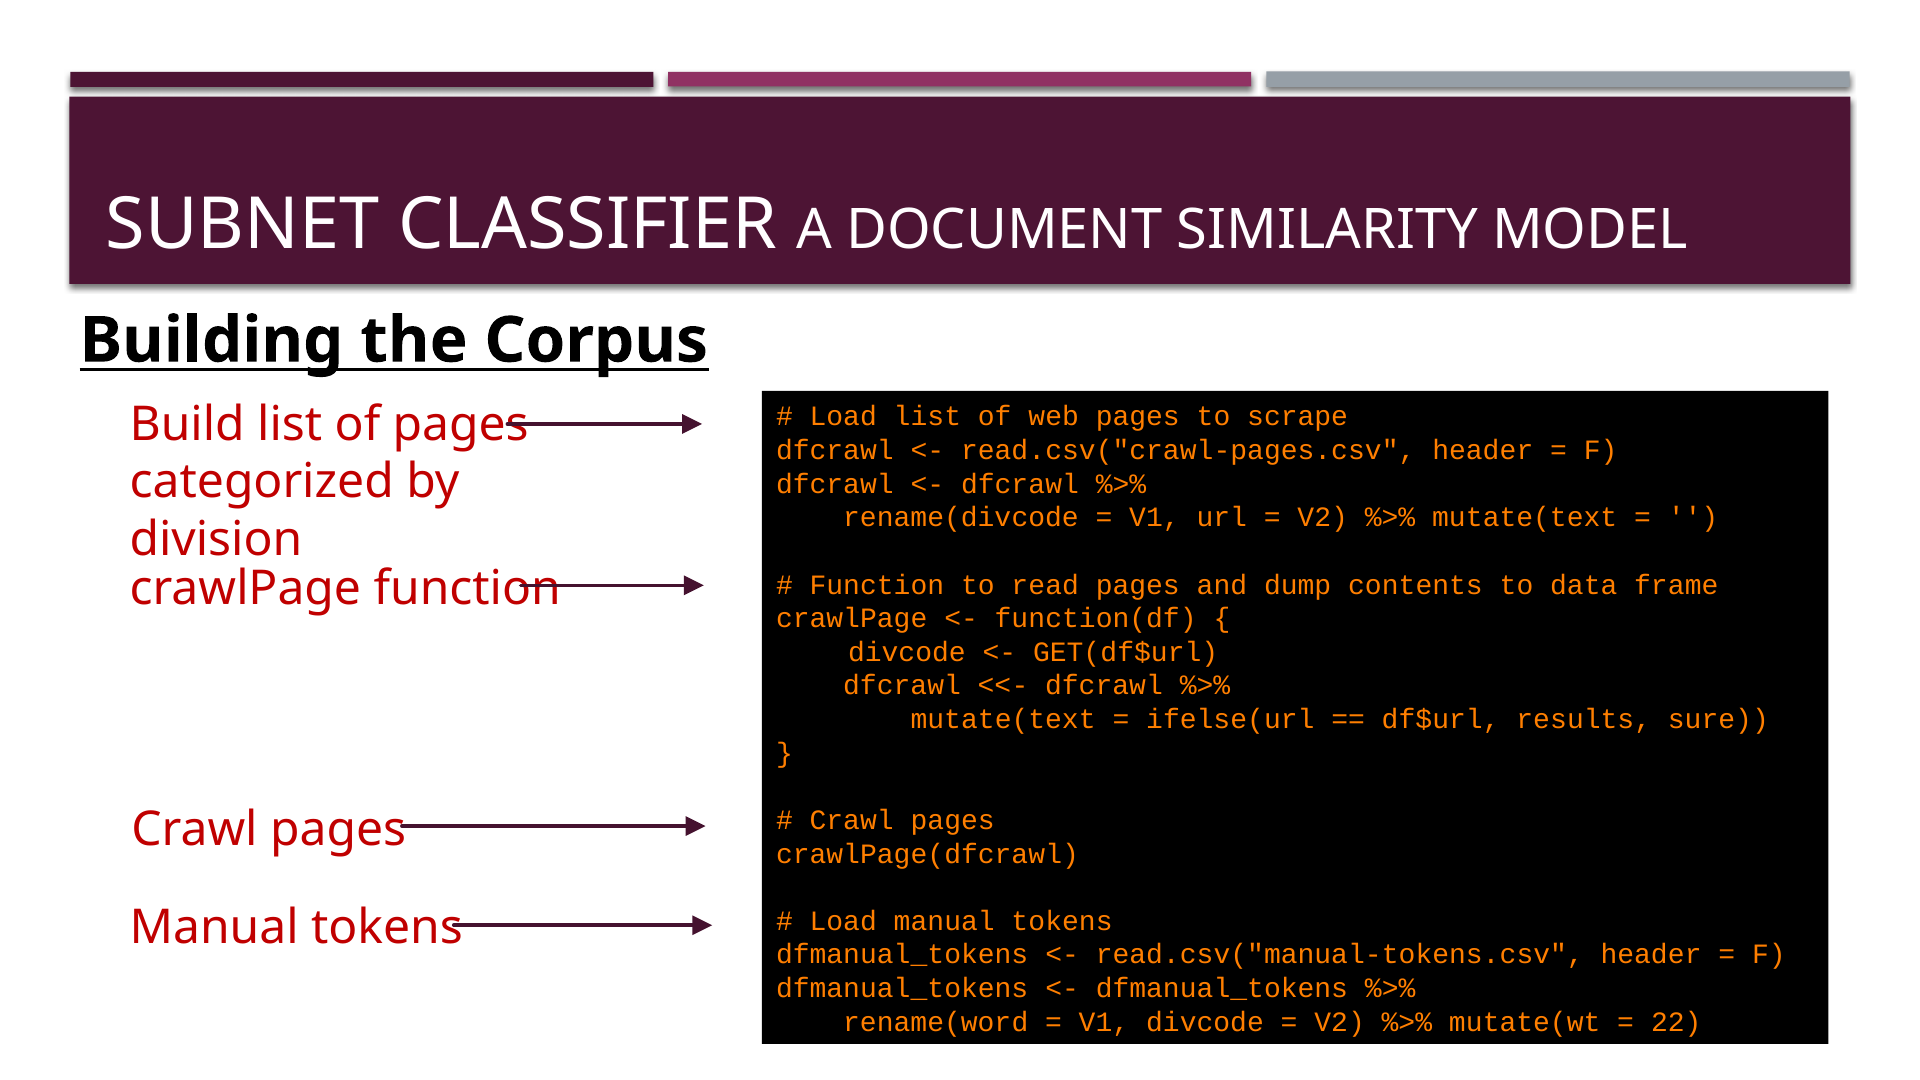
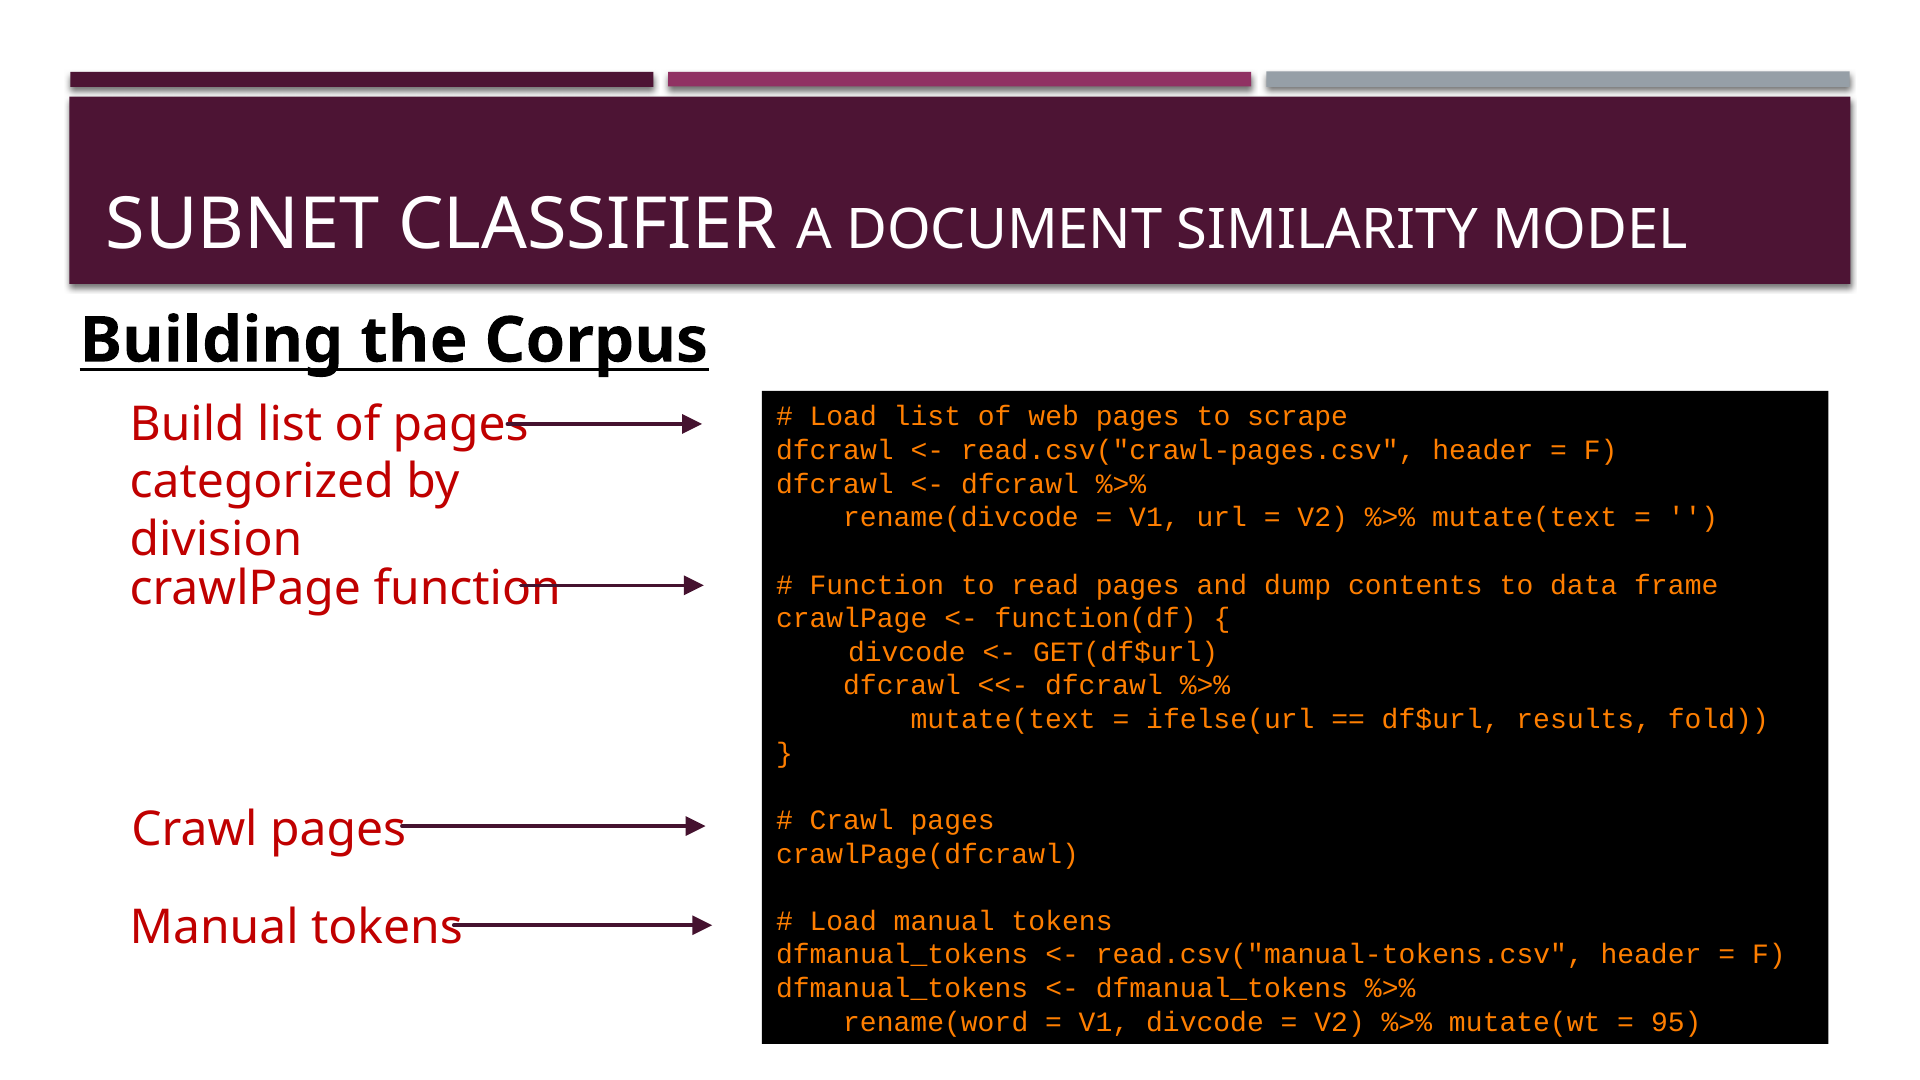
sure: sure -> fold
22: 22 -> 95
